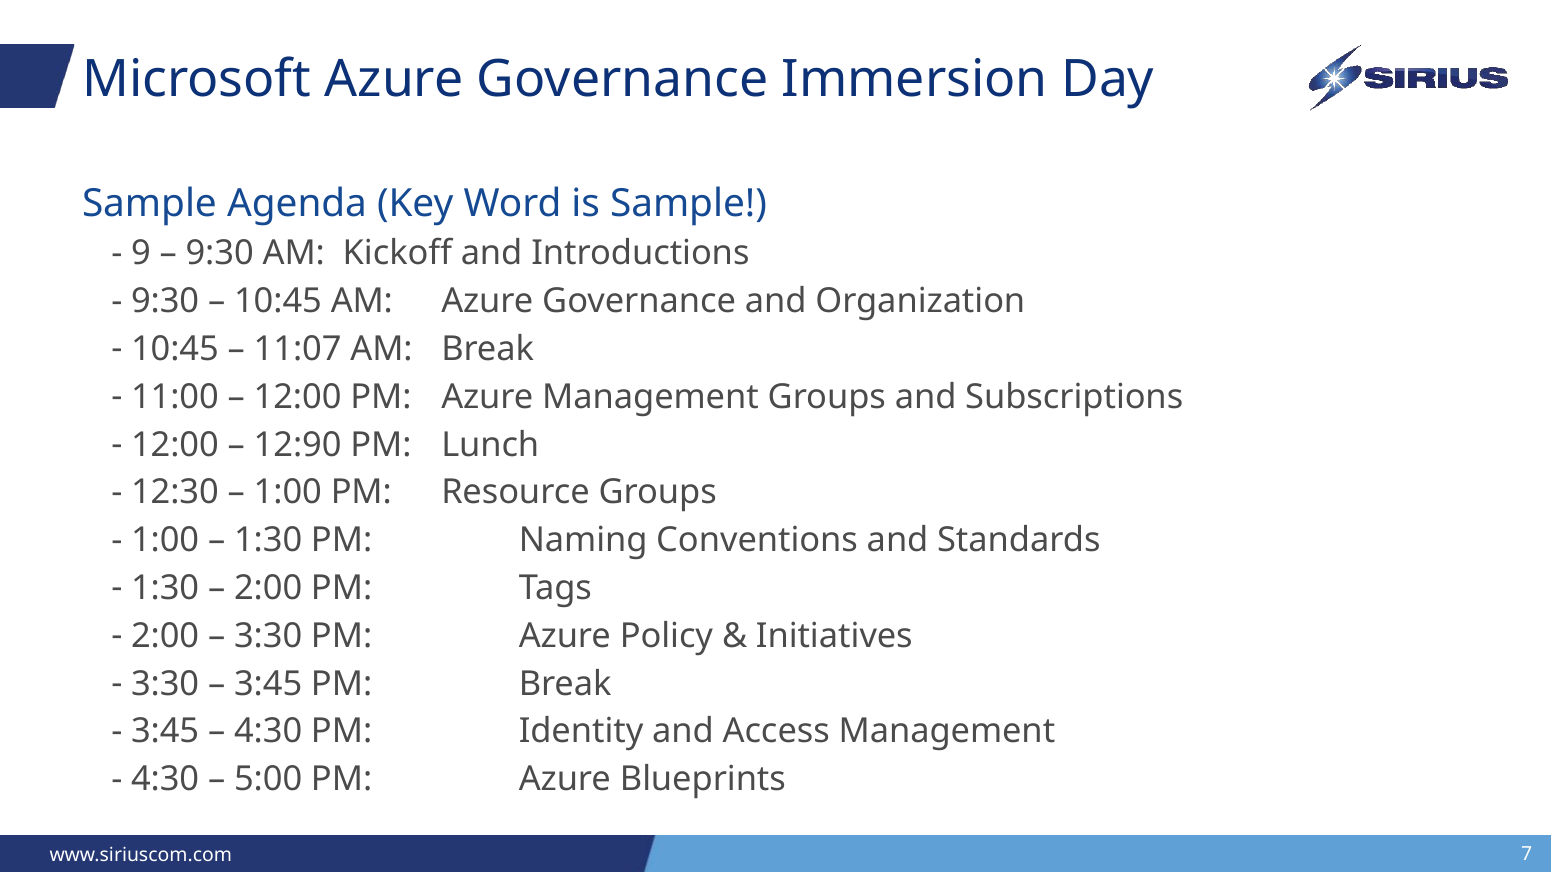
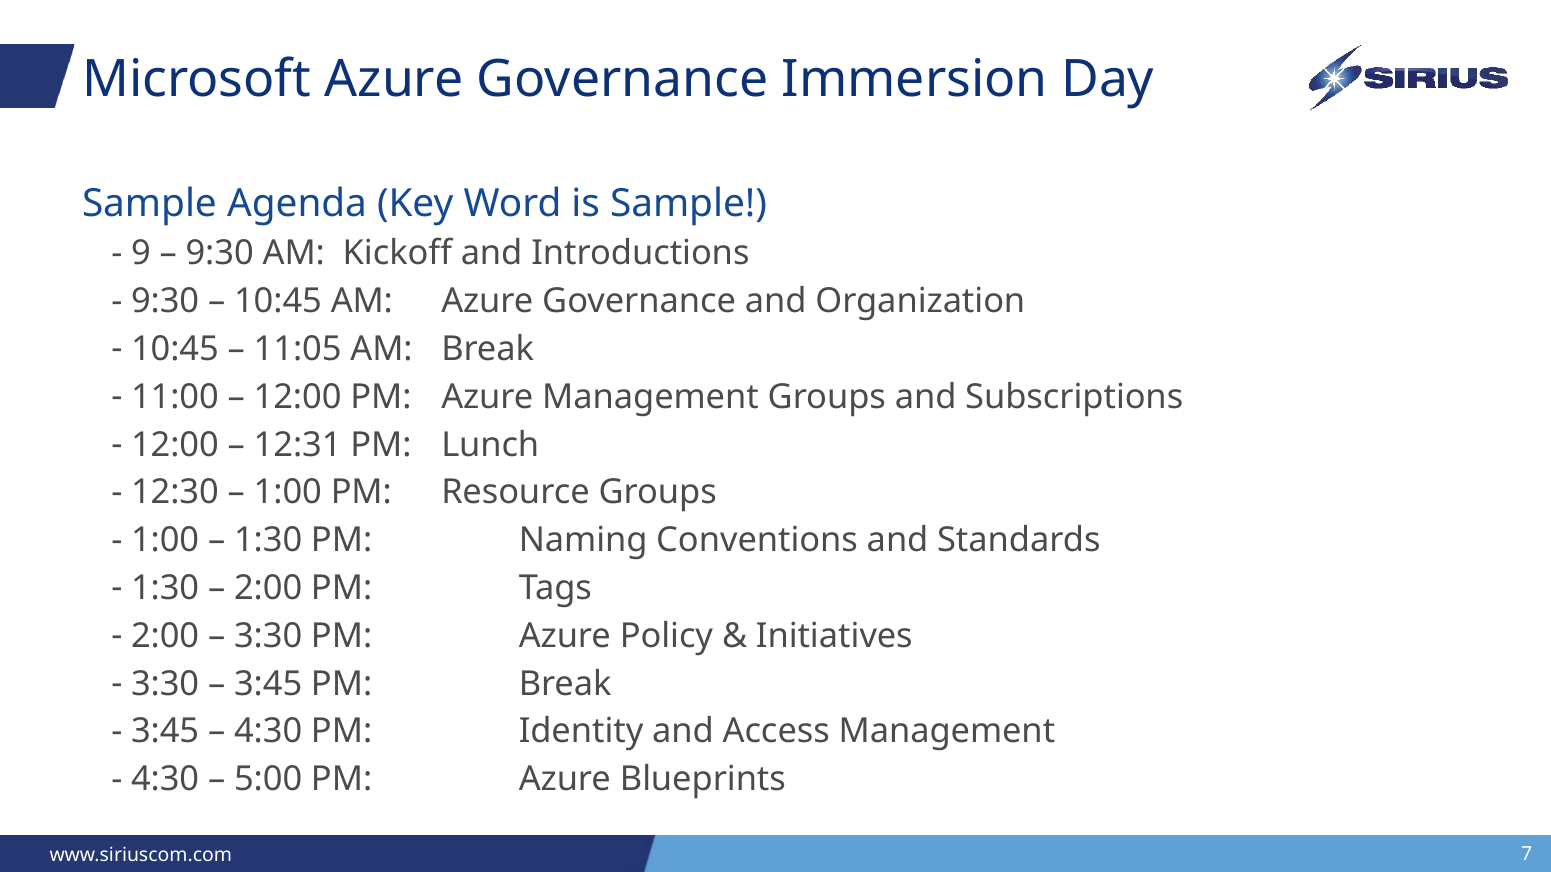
11:07: 11:07 -> 11:05
12:90: 12:90 -> 12:31
